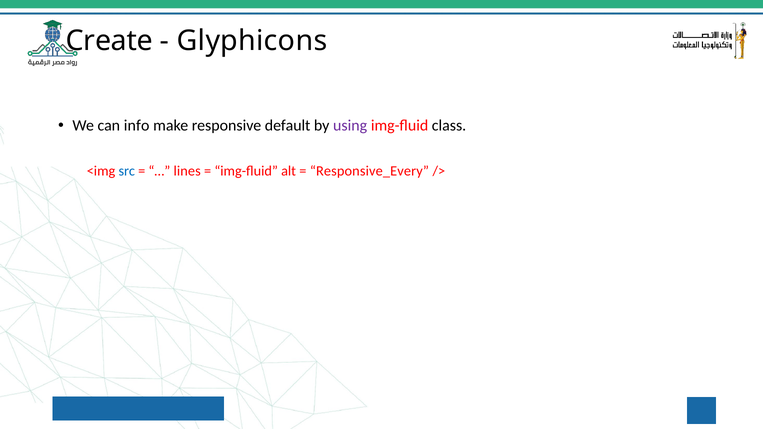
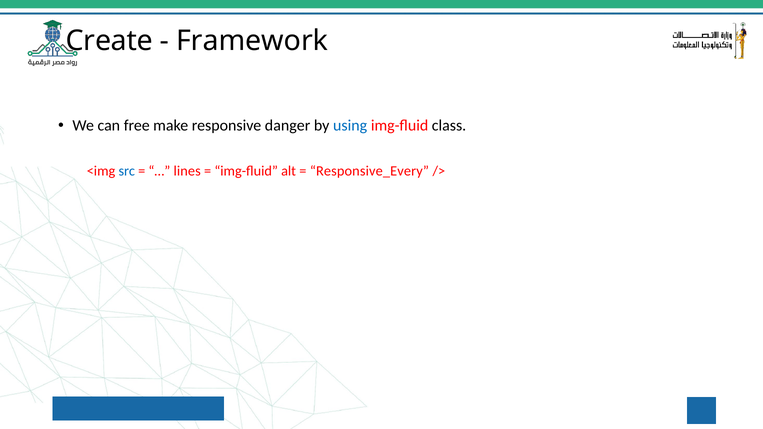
Glyphicons: Glyphicons -> Framework
info: info -> free
default: default -> danger
using colour: purple -> blue
